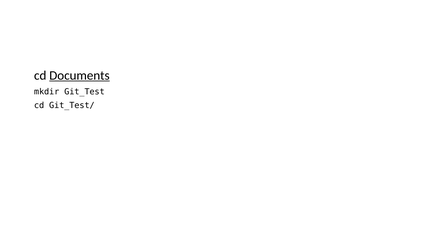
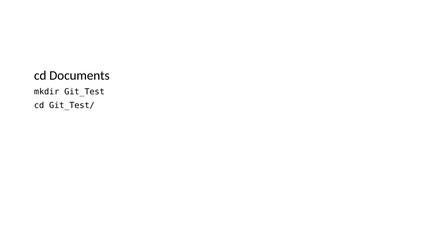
Documents underline: present -> none
